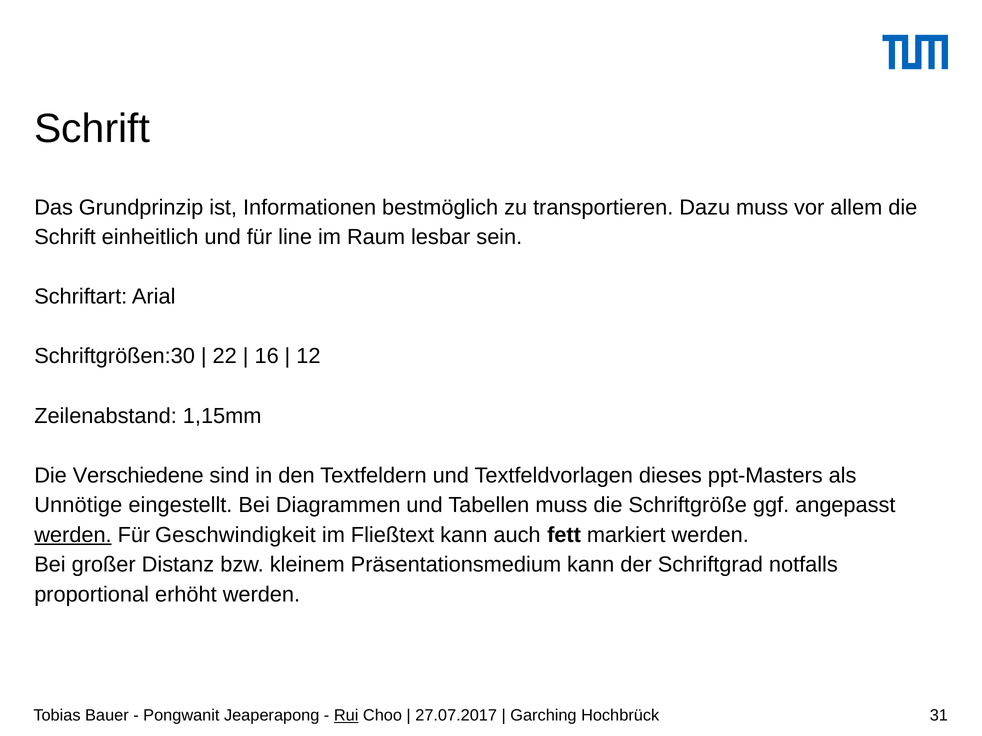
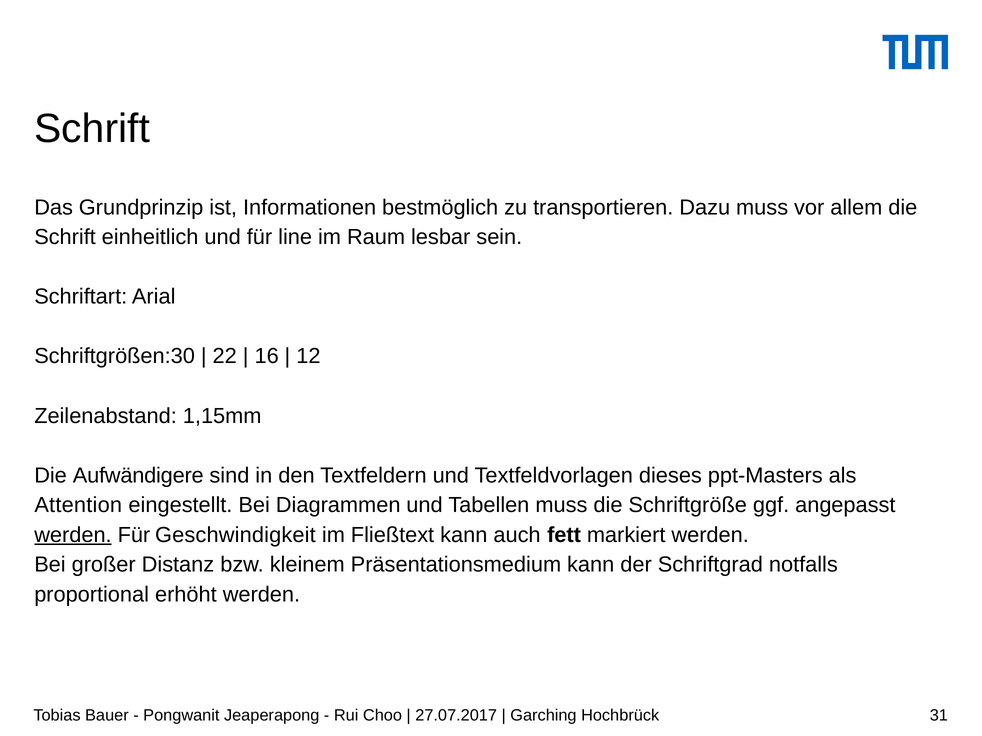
Verschiedene: Verschiedene -> Aufwändigere
Unnötige: Unnötige -> Attention
Rui underline: present -> none
